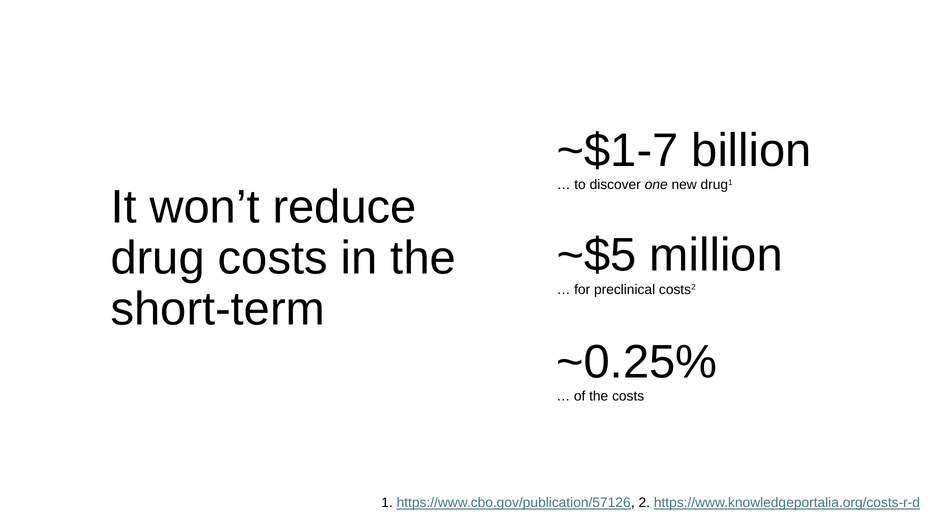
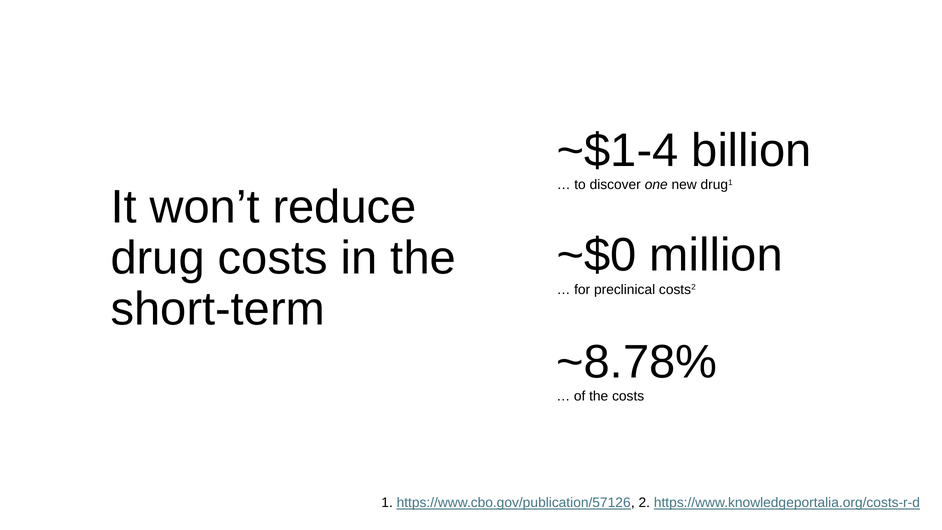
~$1-7: ~$1-7 -> ~$1-4
~$5: ~$5 -> ~$0
~0.25%: ~0.25% -> ~8.78%
